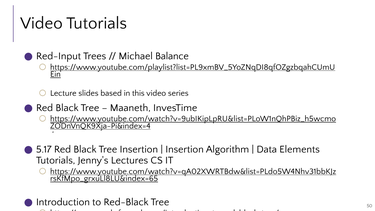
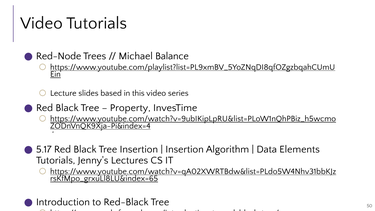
Red-Input: Red-Input -> Red-Node
Maaneth: Maaneth -> Property
